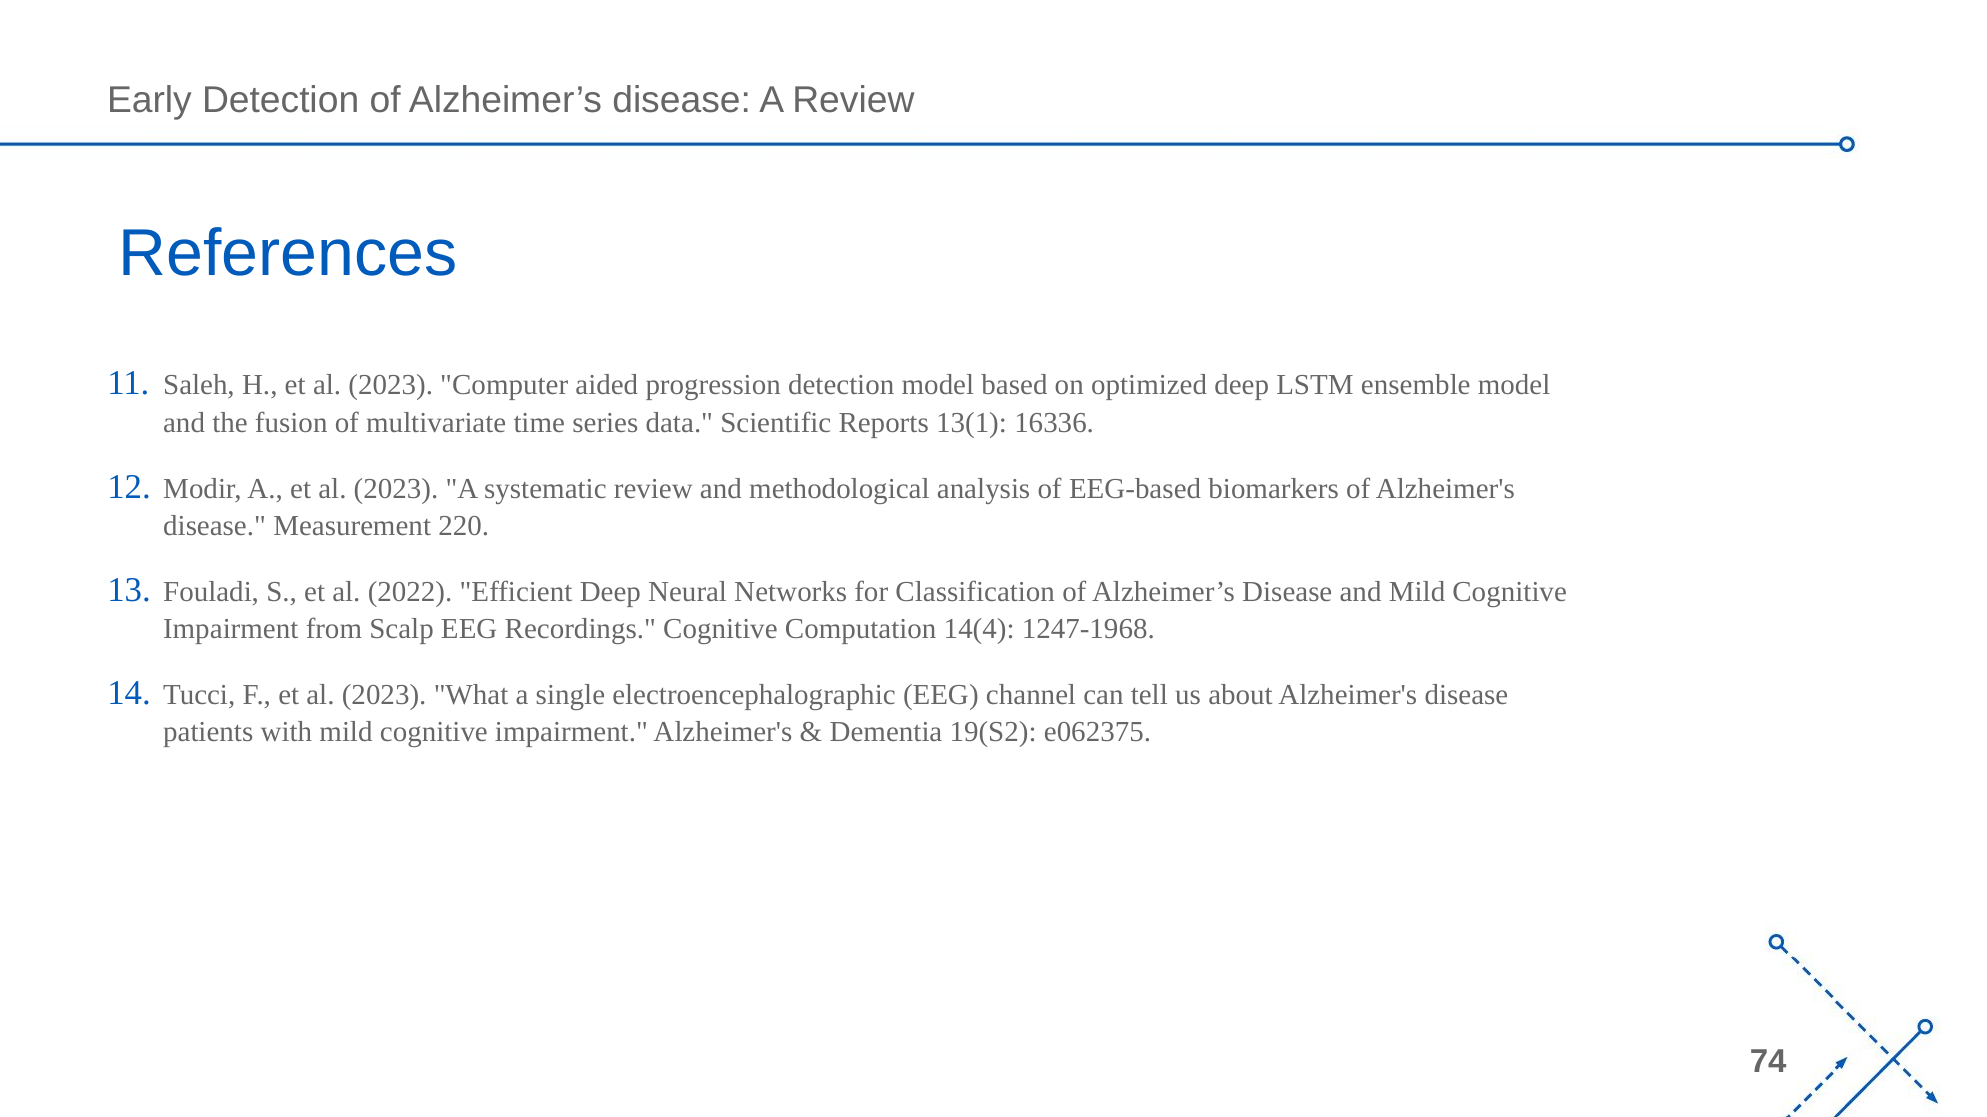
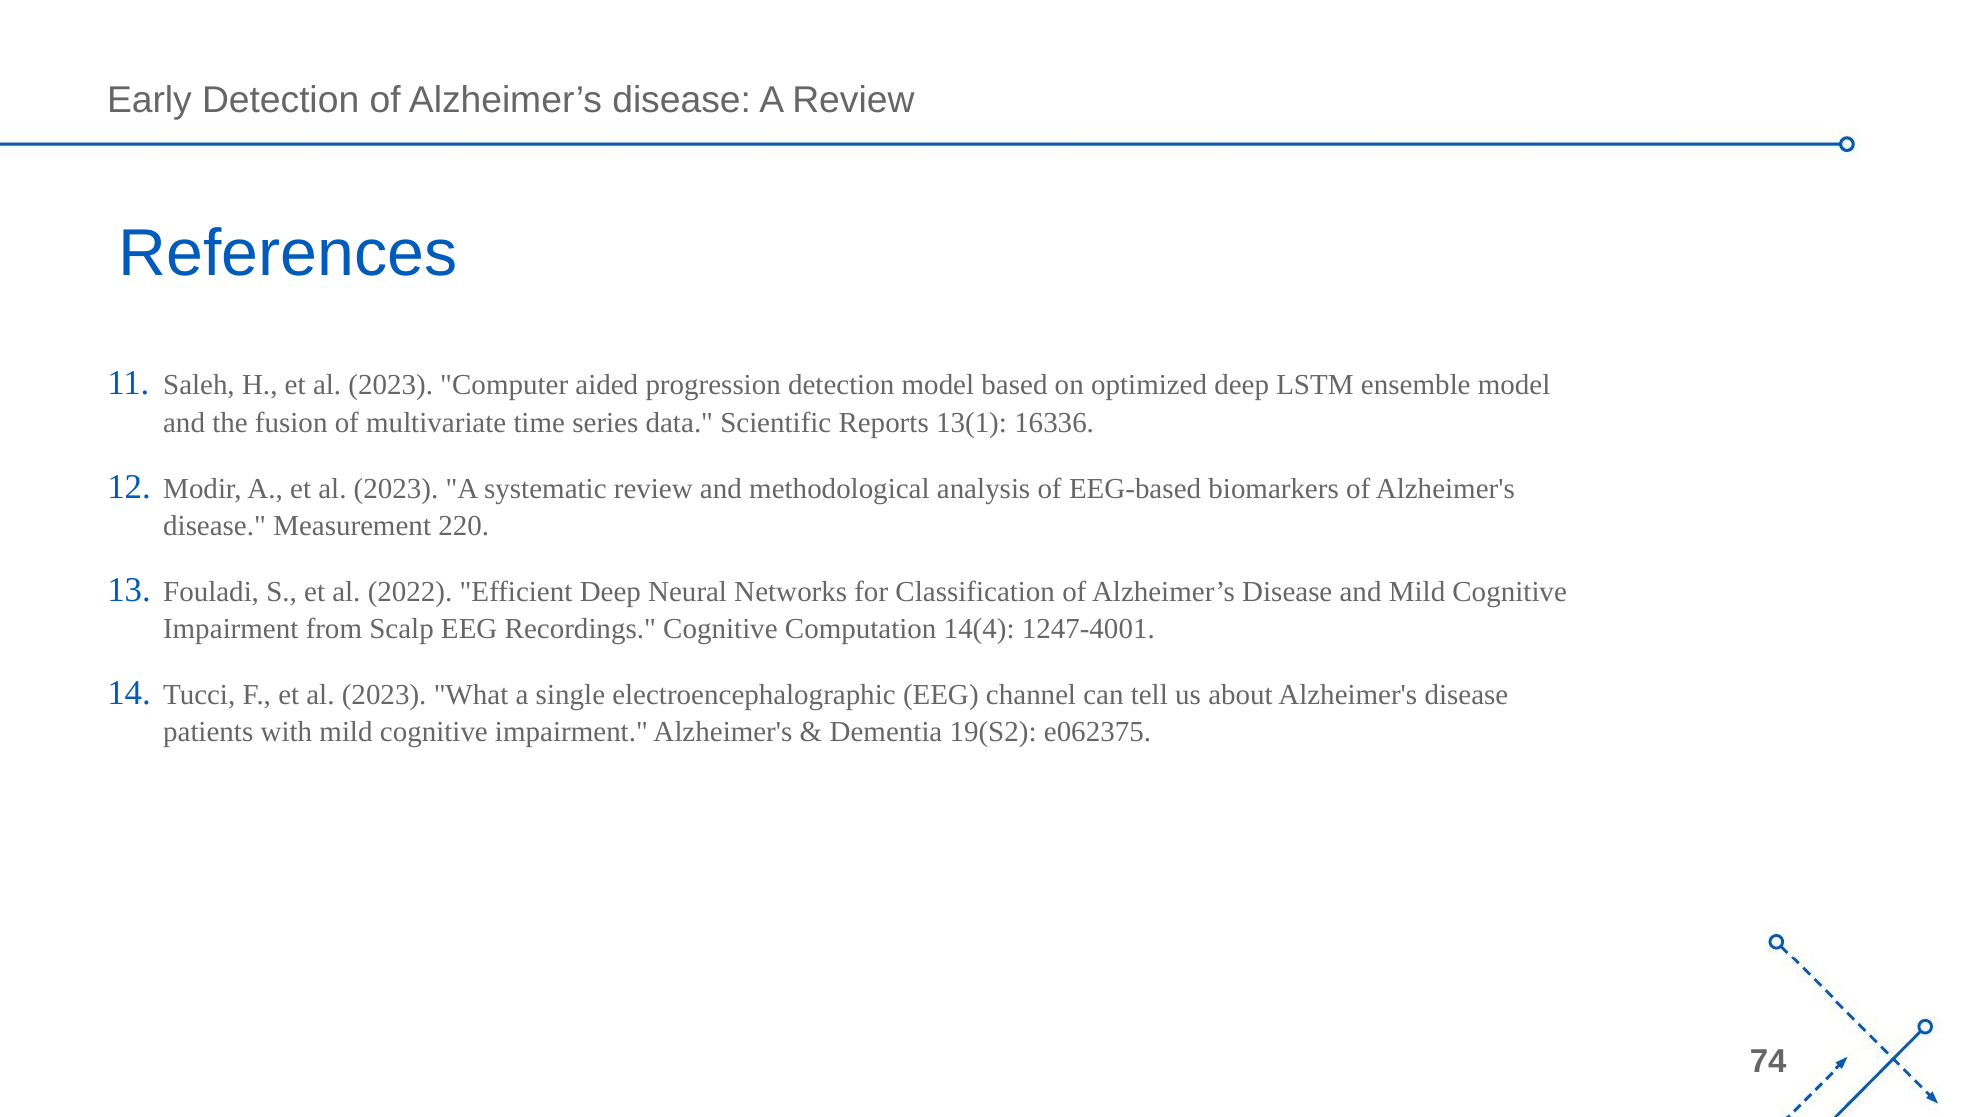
1247-1968: 1247-1968 -> 1247-4001
